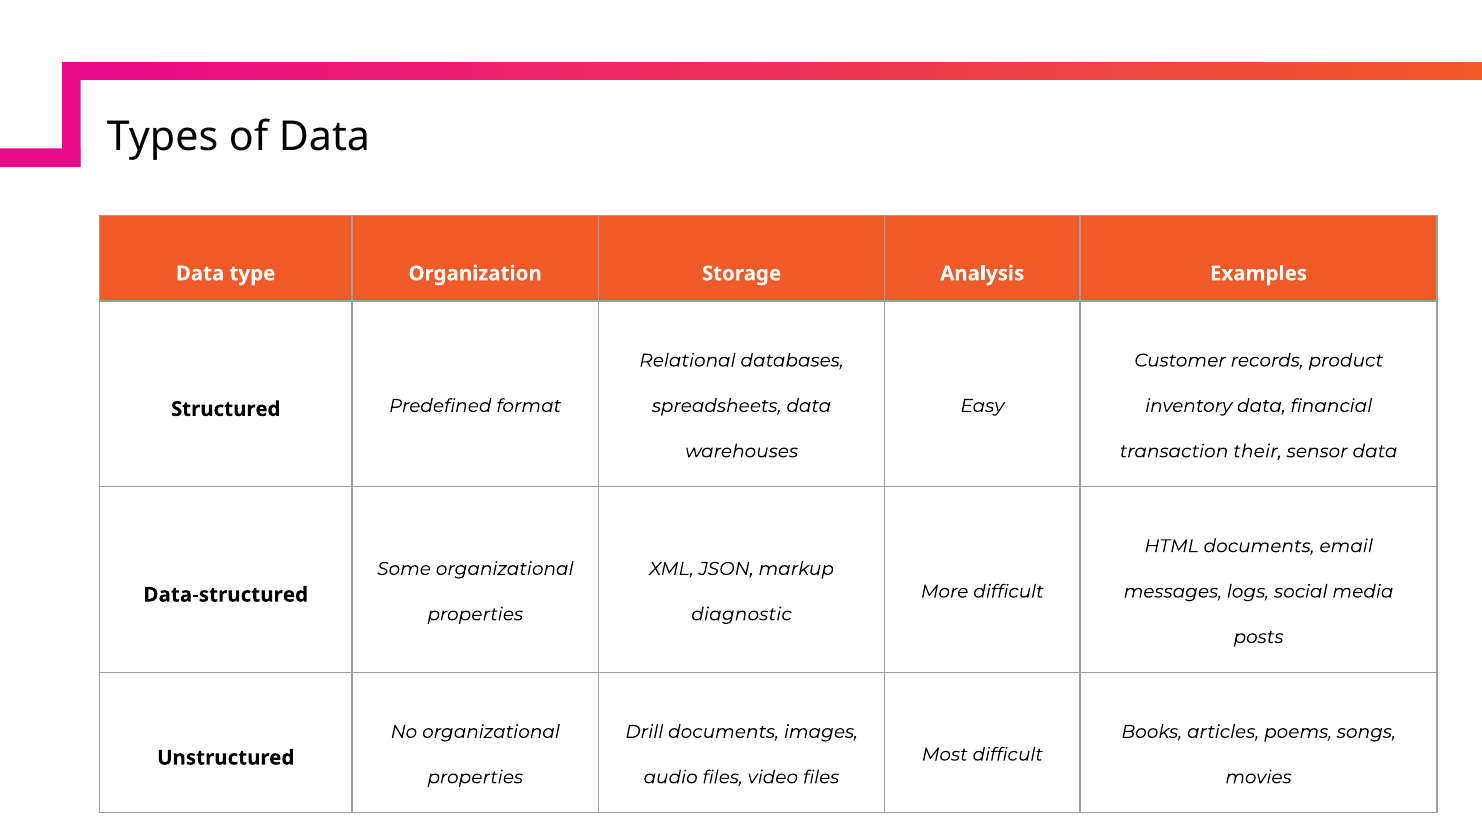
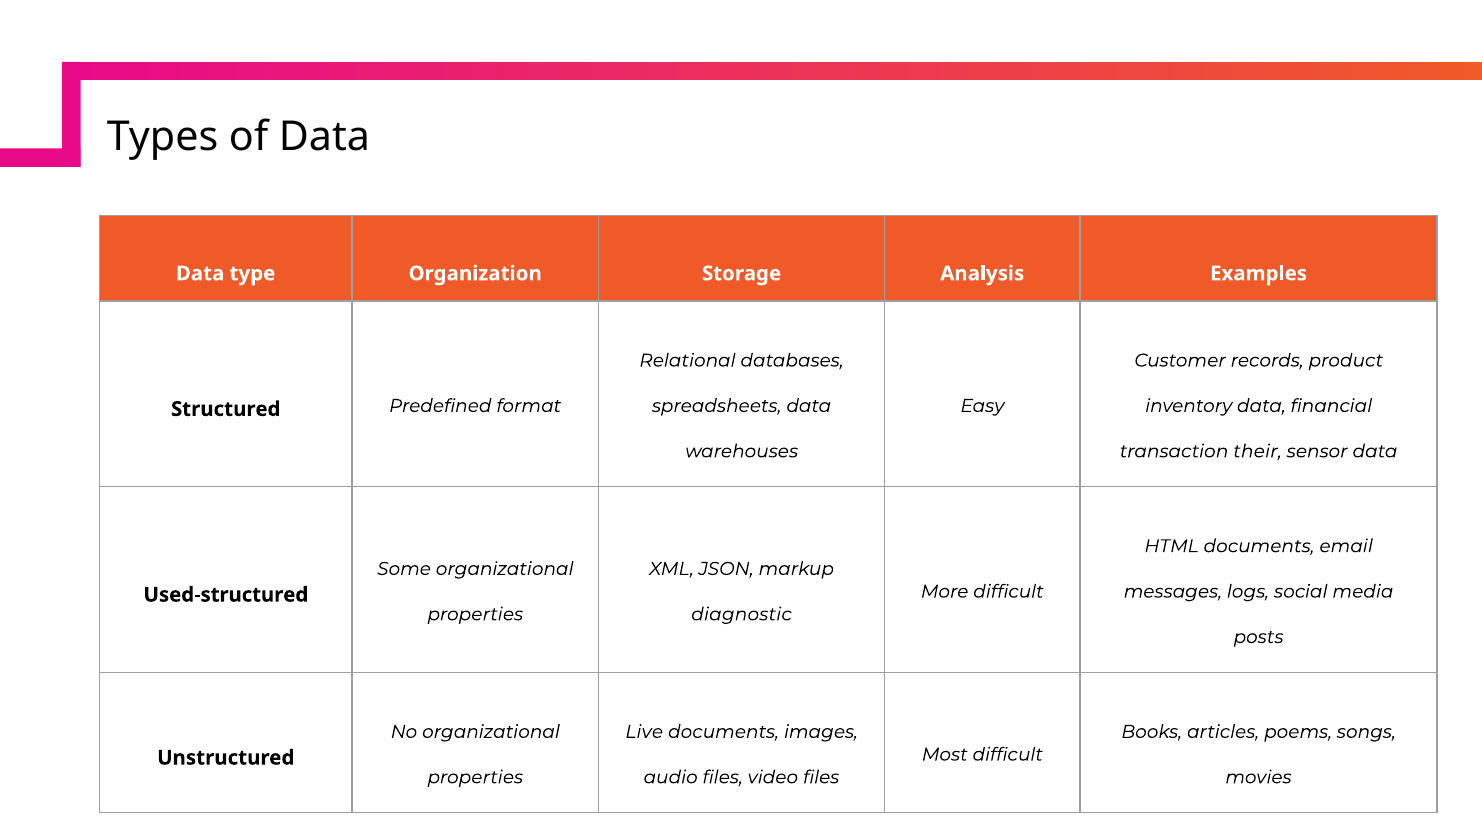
Data-structured: Data-structured -> Used-structured
Drill: Drill -> Live
